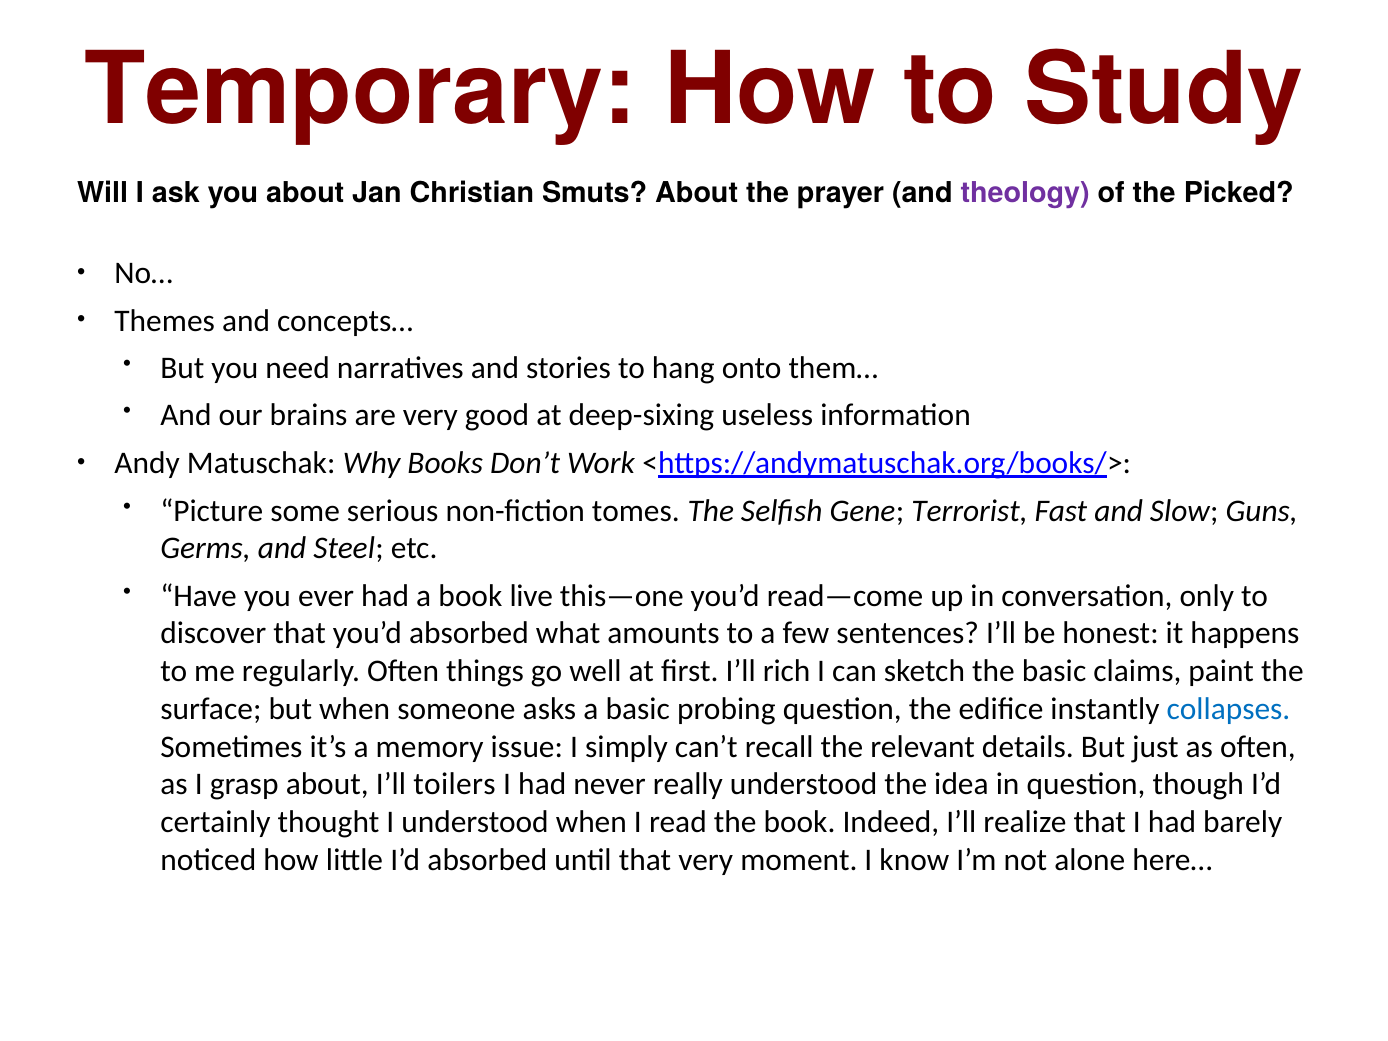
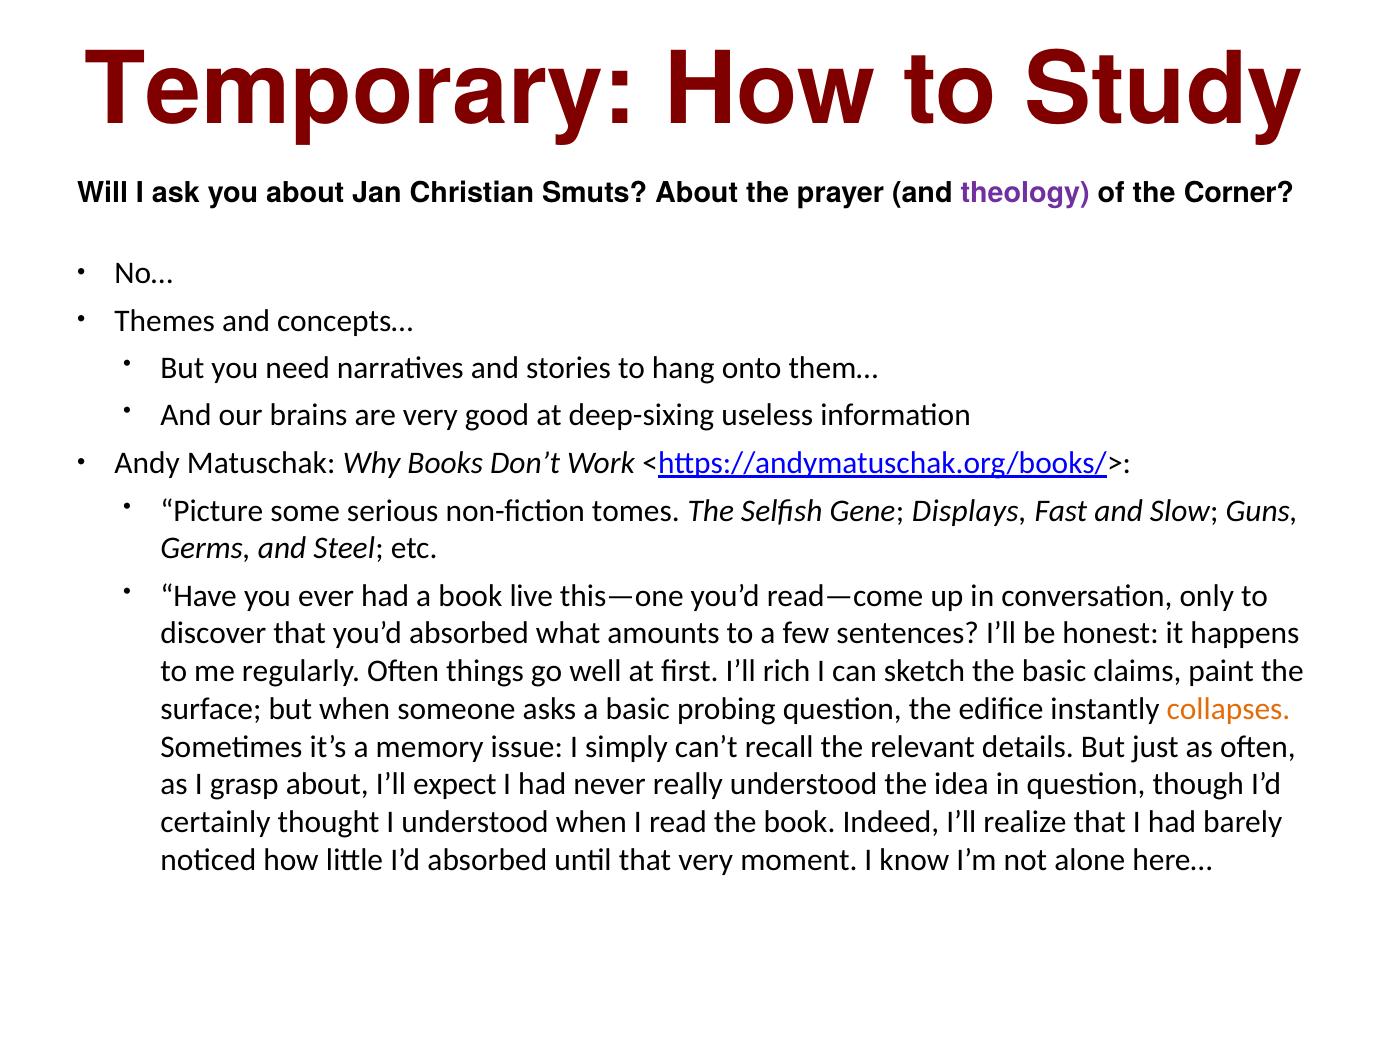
Picked: Picked -> Corner
Terrorist: Terrorist -> Displays
collapses colour: blue -> orange
toilers: toilers -> expect
